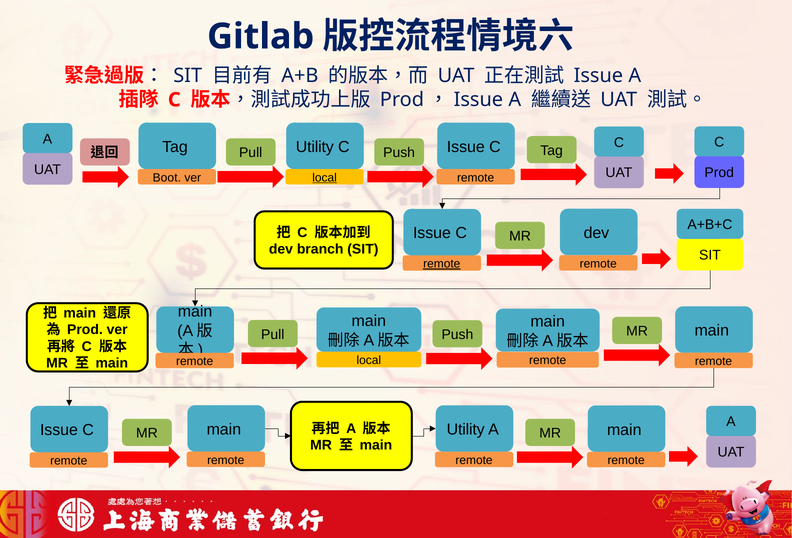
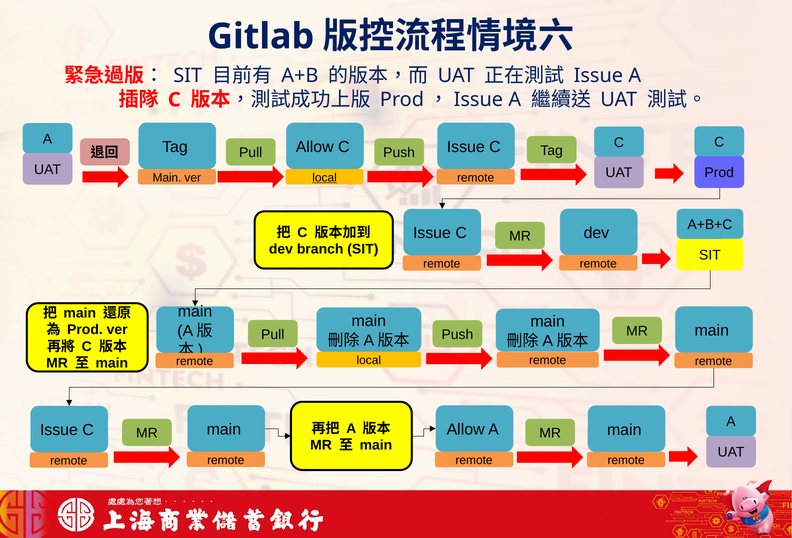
Pull Utility: Utility -> Allow
Boot at (167, 178): Boot -> Main
remote at (442, 264) underline: present -> none
Utility at (466, 430): Utility -> Allow
